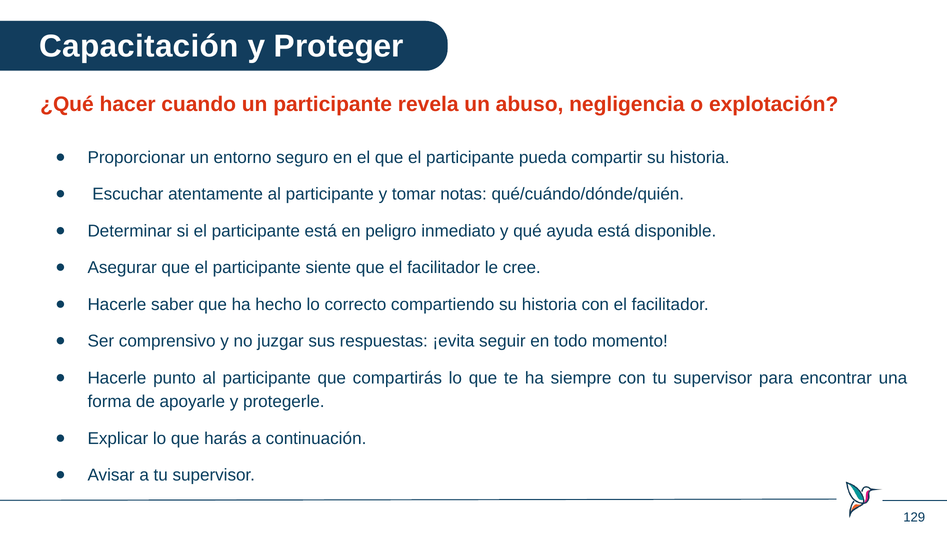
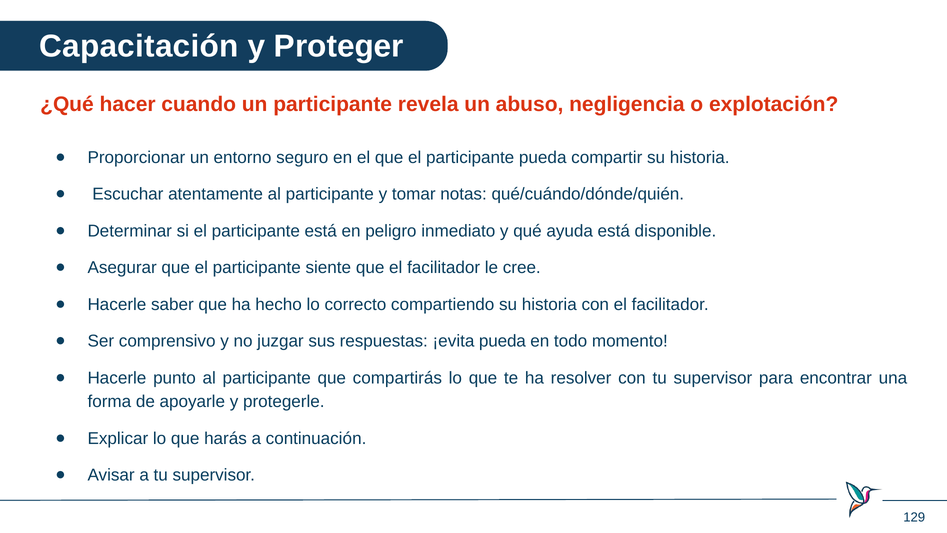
¡evita seguir: seguir -> pueda
siempre: siempre -> resolver
